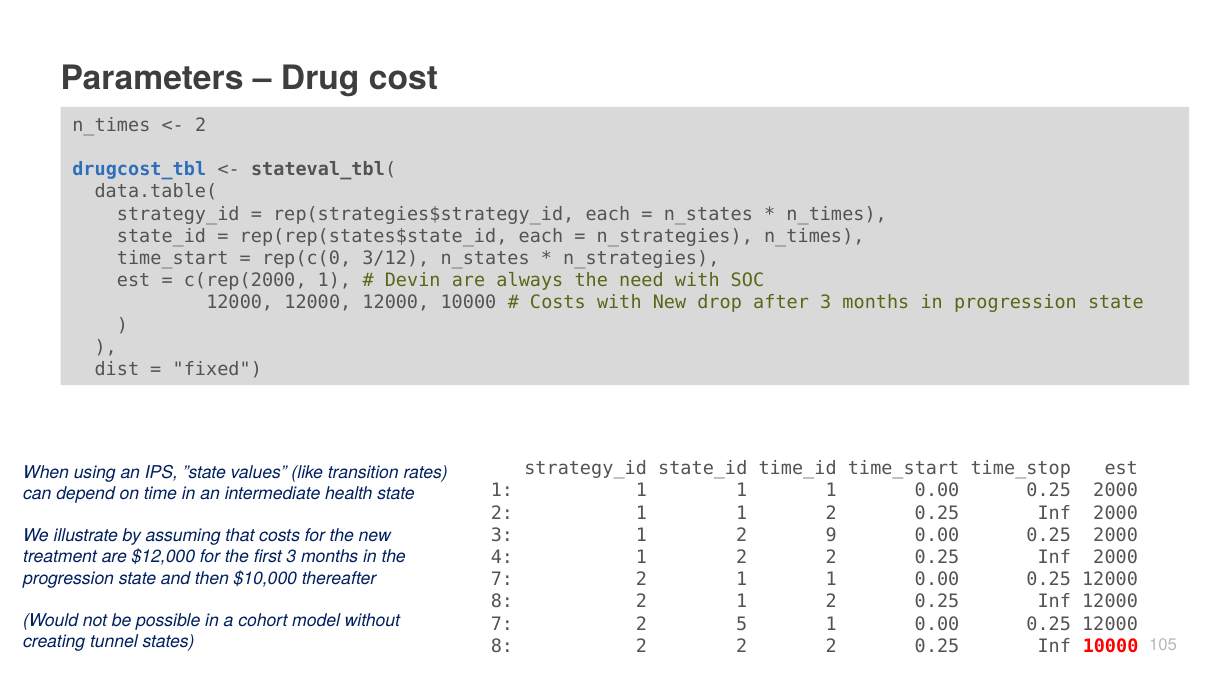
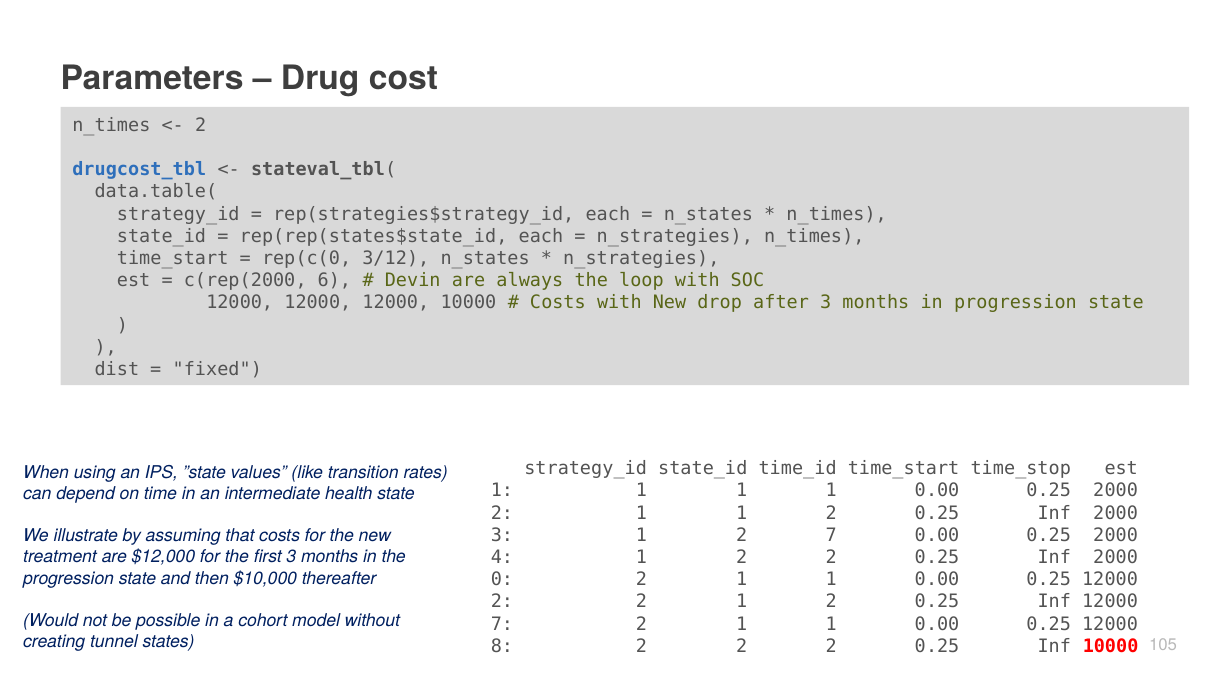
c(rep(2000 1: 1 -> 6
need: need -> loop
2 9: 9 -> 7
7 at (502, 579): 7 -> 0
8 at (502, 601): 8 -> 2
7 2 5: 5 -> 1
